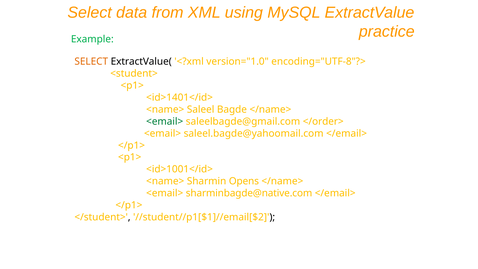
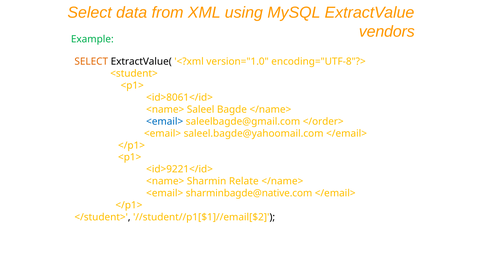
practice: practice -> vendors
<id>1401</id>: <id>1401</id> -> <id>8061</id>
<email> at (165, 121) colour: green -> blue
<id>1001</id>: <id>1001</id> -> <id>9221</id>
Opens: Opens -> Relate
